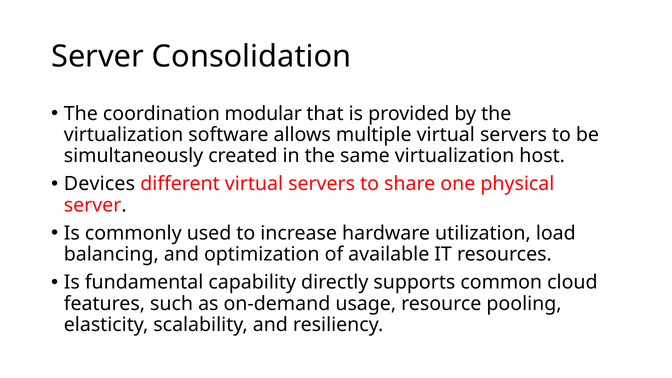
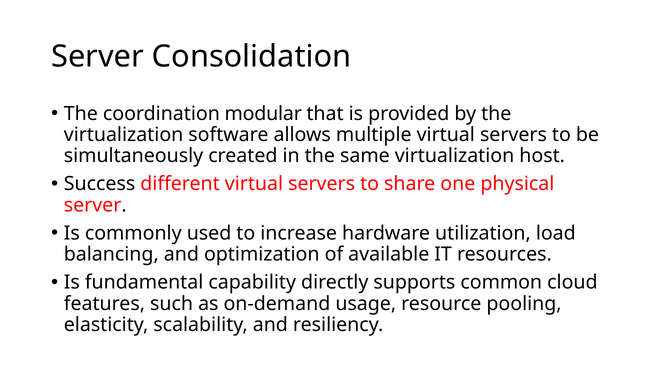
Devices: Devices -> Success
